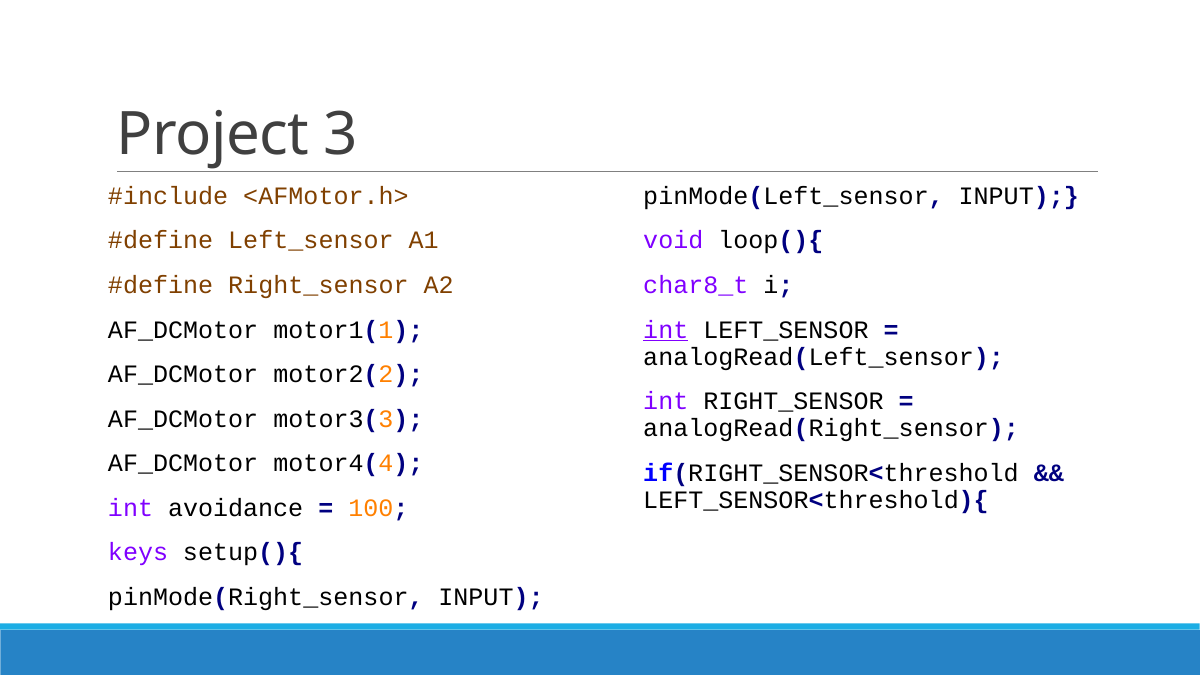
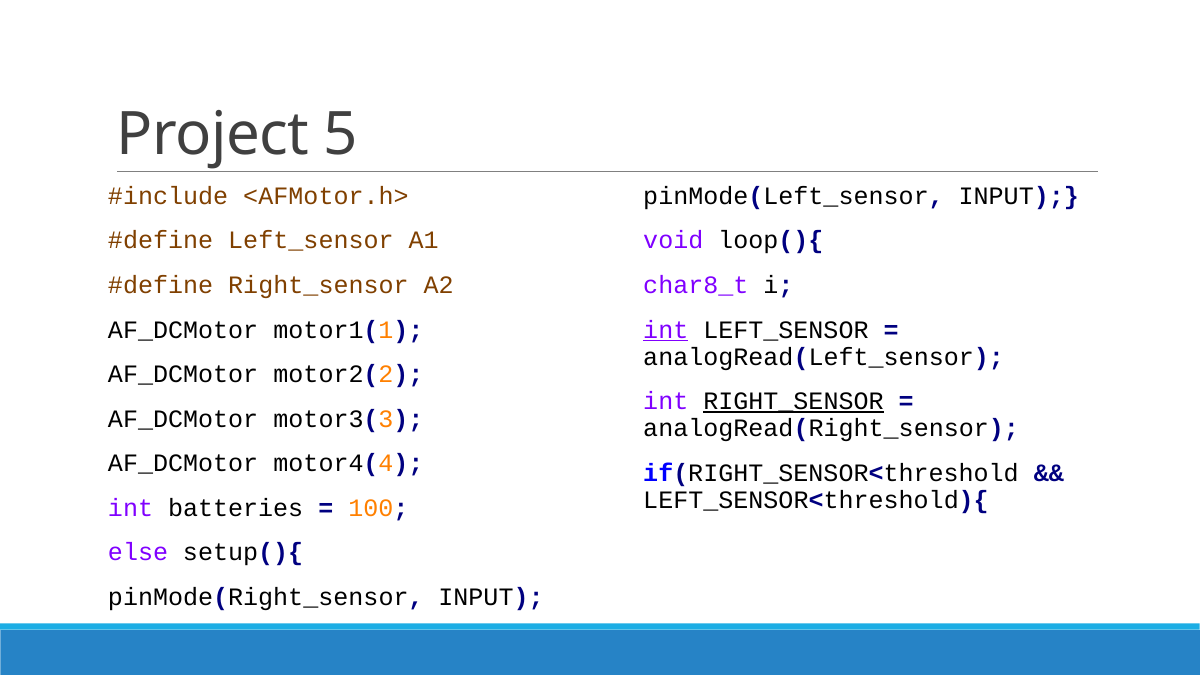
3: 3 -> 5
RIGHT_SENSOR at (793, 401) underline: none -> present
avoidance: avoidance -> batteries
keys: keys -> else
